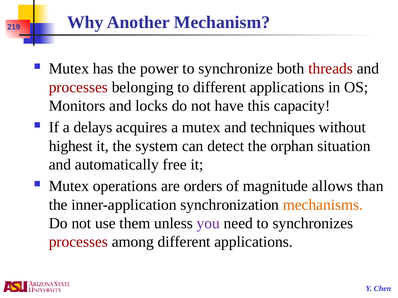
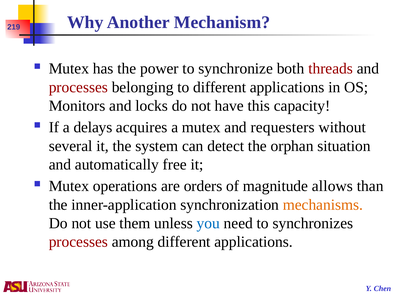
techniques: techniques -> requesters
highest: highest -> several
you colour: purple -> blue
